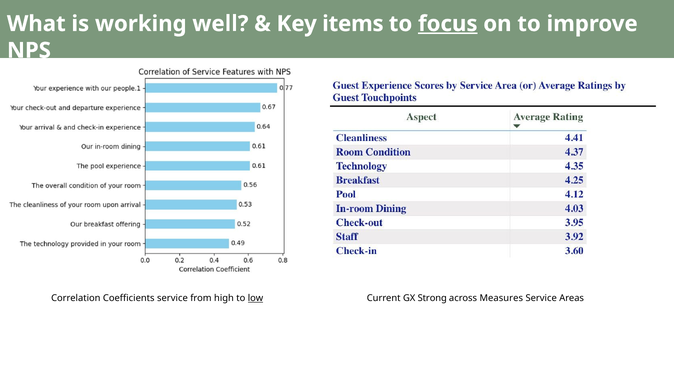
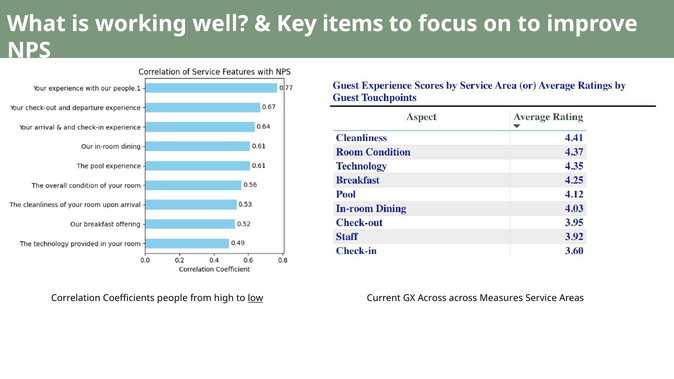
focus underline: present -> none
Coefficients service: service -> people
GX Strong: Strong -> Across
